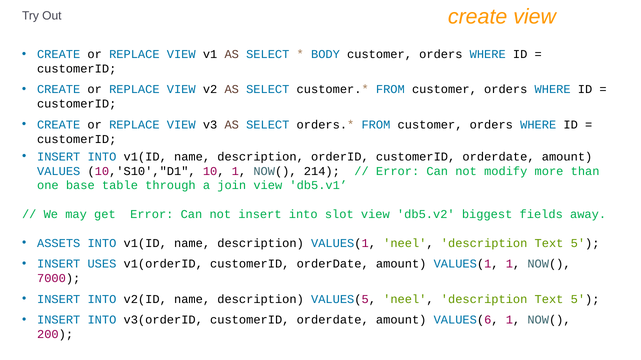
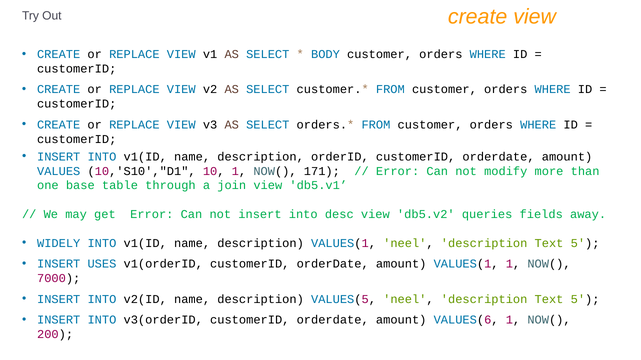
214: 214 -> 171
slot: slot -> desc
biggest: biggest -> queries
ASSETS: ASSETS -> WIDELY
